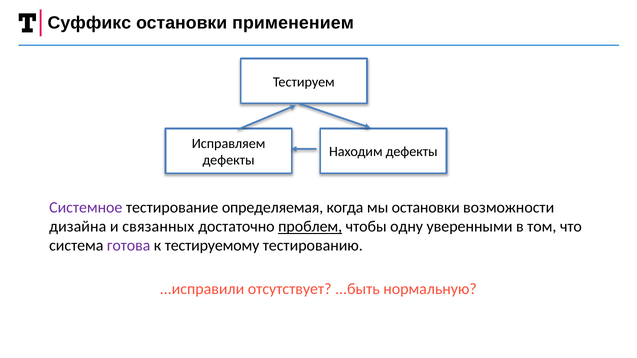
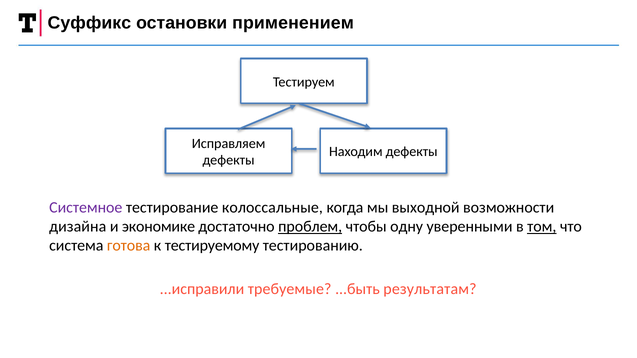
определяемая: определяемая -> колоссальные
мы остановки: остановки -> выходной
связанных: связанных -> экономике
том underline: none -> present
готова colour: purple -> orange
отсутствует: отсутствует -> требуемые
нормальную: нормальную -> результатам
